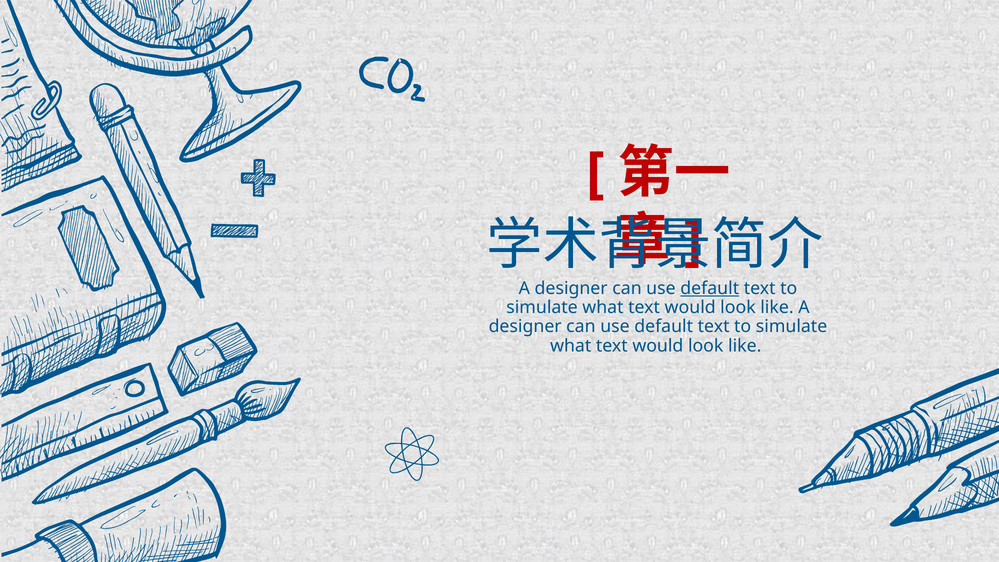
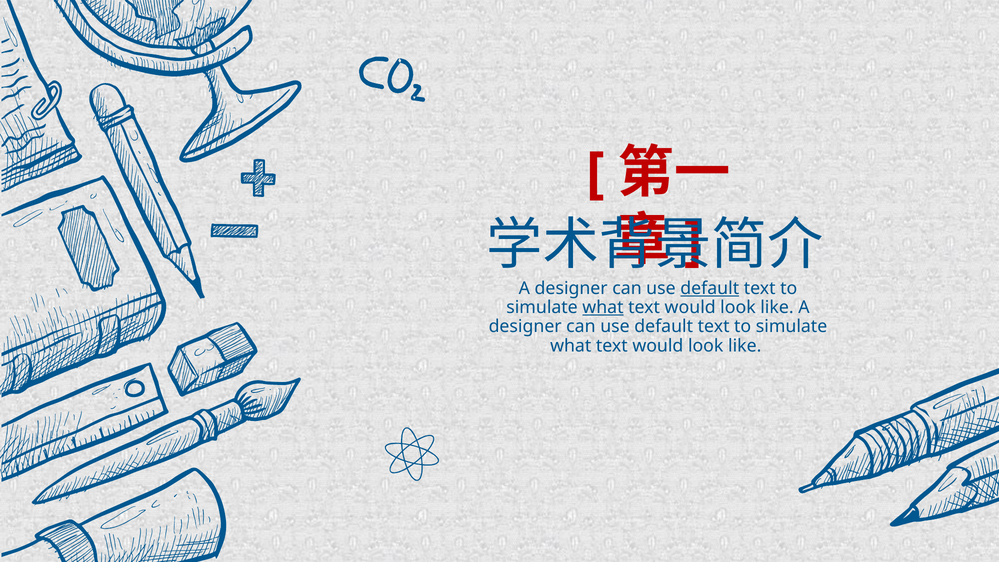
what at (603, 307) underline: none -> present
